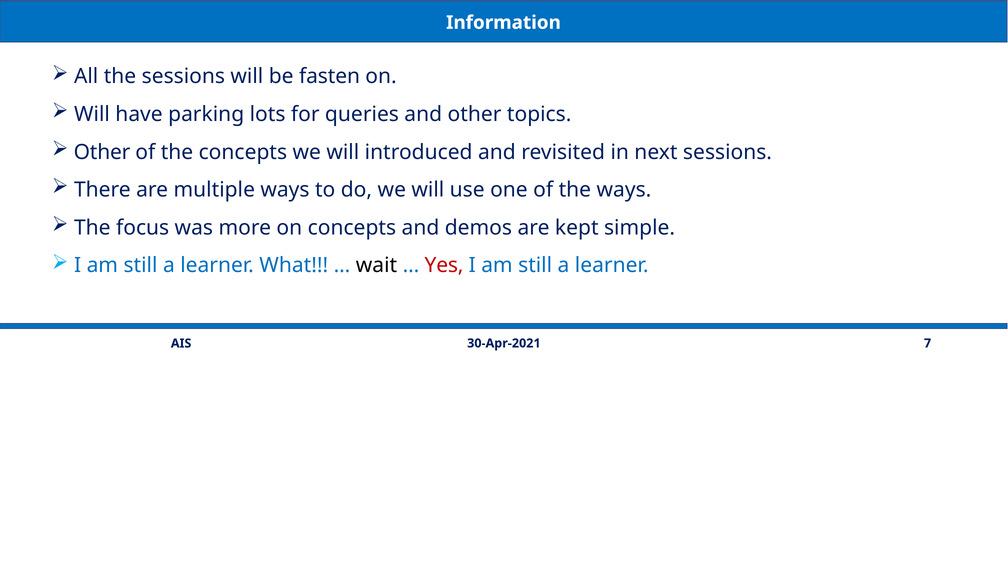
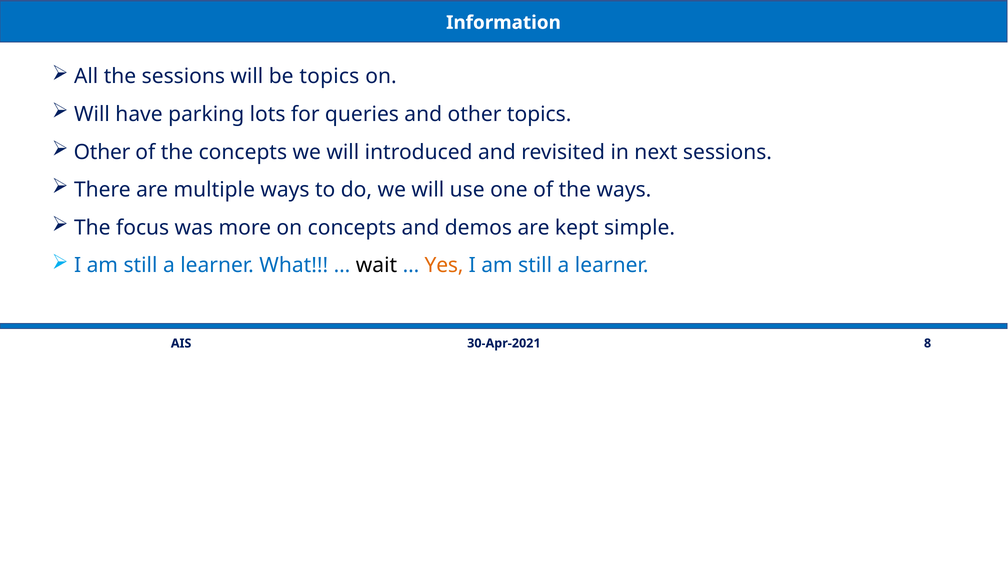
be fasten: fasten -> topics
Yes colour: red -> orange
7: 7 -> 8
